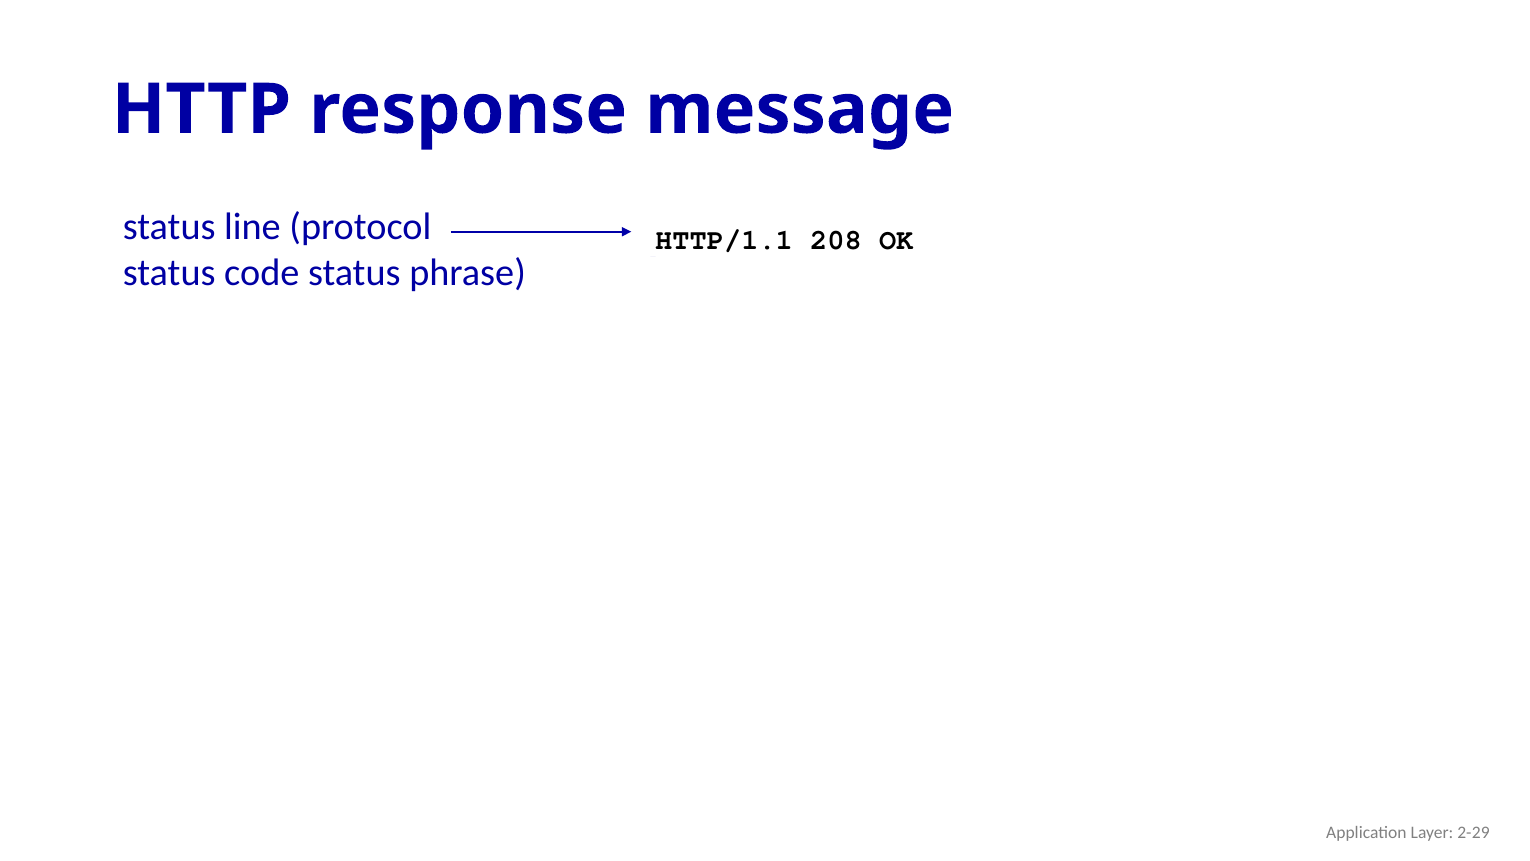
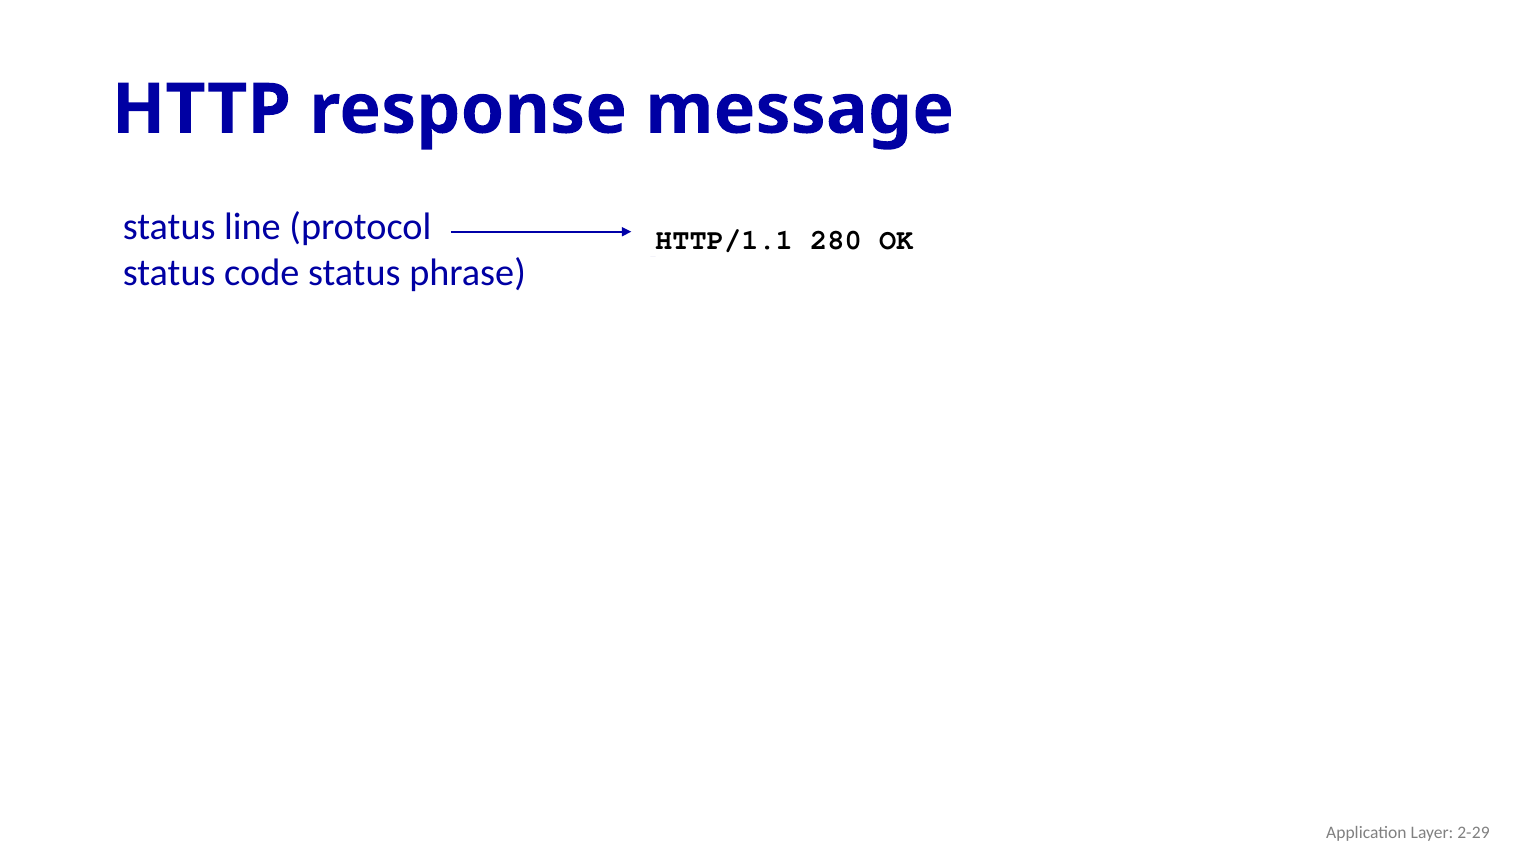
208: 208 -> 280
